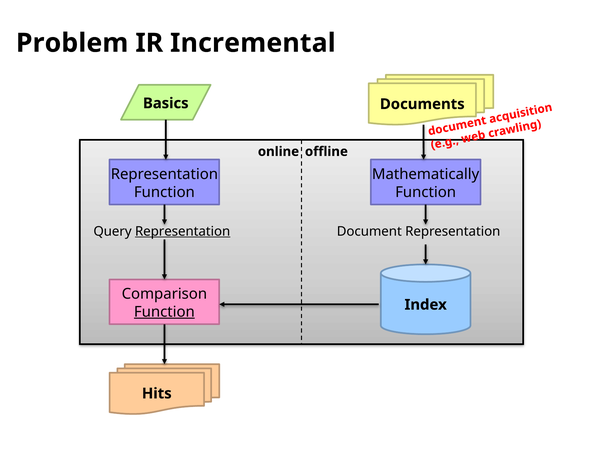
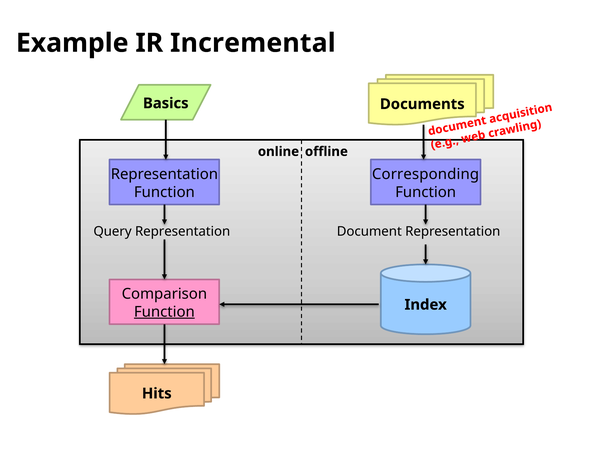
Problem: Problem -> Example
Mathematically: Mathematically -> Corresponding
Representation at (183, 231) underline: present -> none
